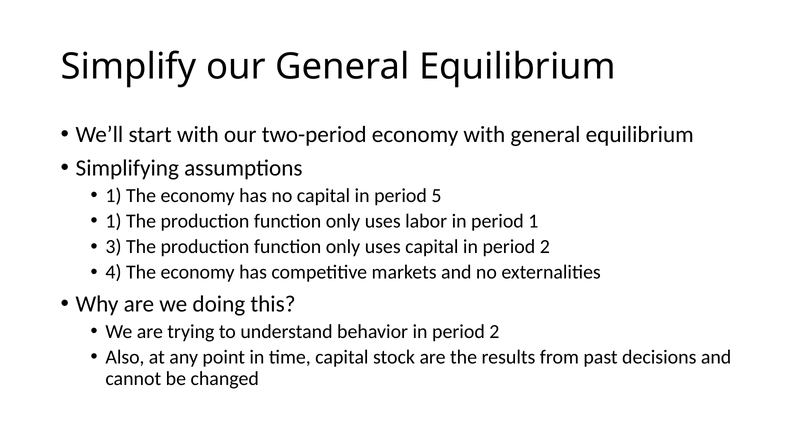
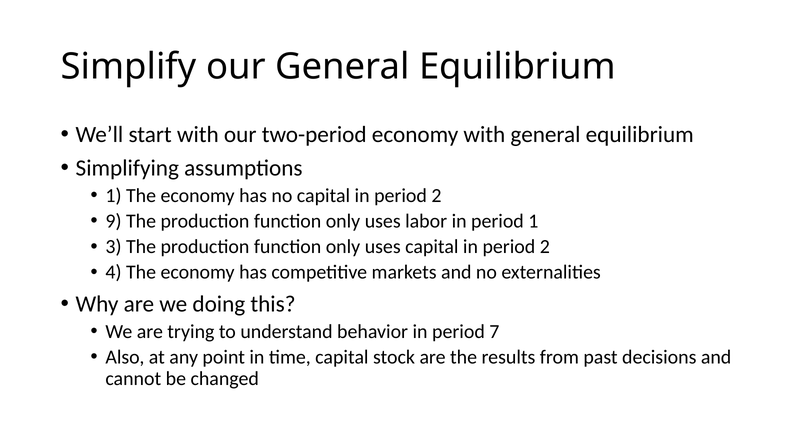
5 at (436, 195): 5 -> 2
1 at (114, 221): 1 -> 9
behavior in period 2: 2 -> 7
